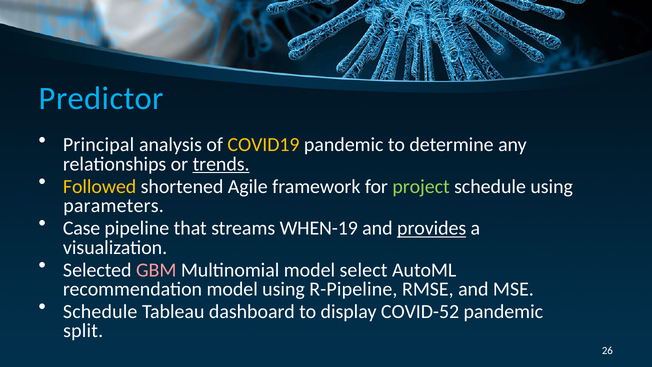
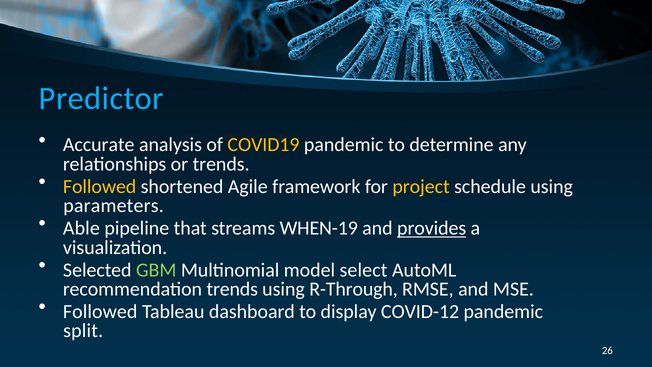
Principal: Principal -> Accurate
trends at (221, 164) underline: present -> none
project colour: light green -> yellow
Case: Case -> Able
GBM colour: pink -> light green
recommendation model: model -> trends
R-Pipeline: R-Pipeline -> R-Through
Schedule at (100, 312): Schedule -> Followed
COVID-52: COVID-52 -> COVID-12
